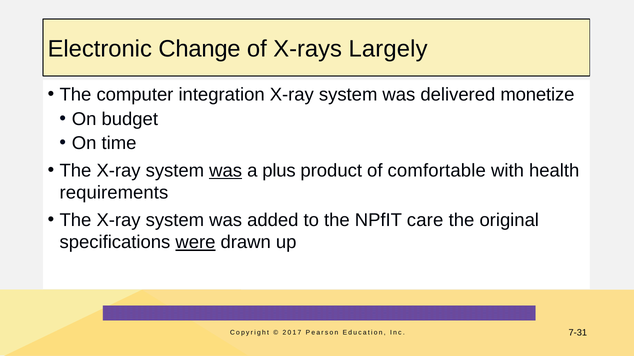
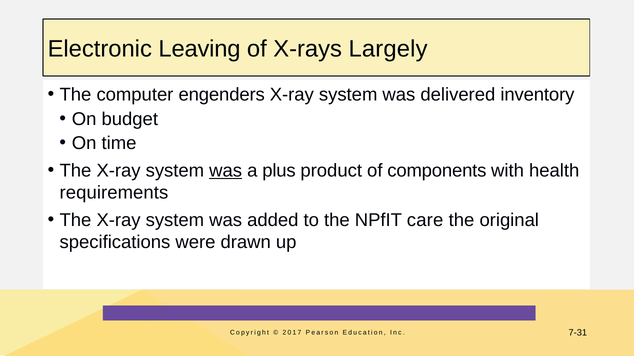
Change: Change -> Leaving
integration: integration -> engenders
monetize: monetize -> inventory
comfortable: comfortable -> components
were underline: present -> none
